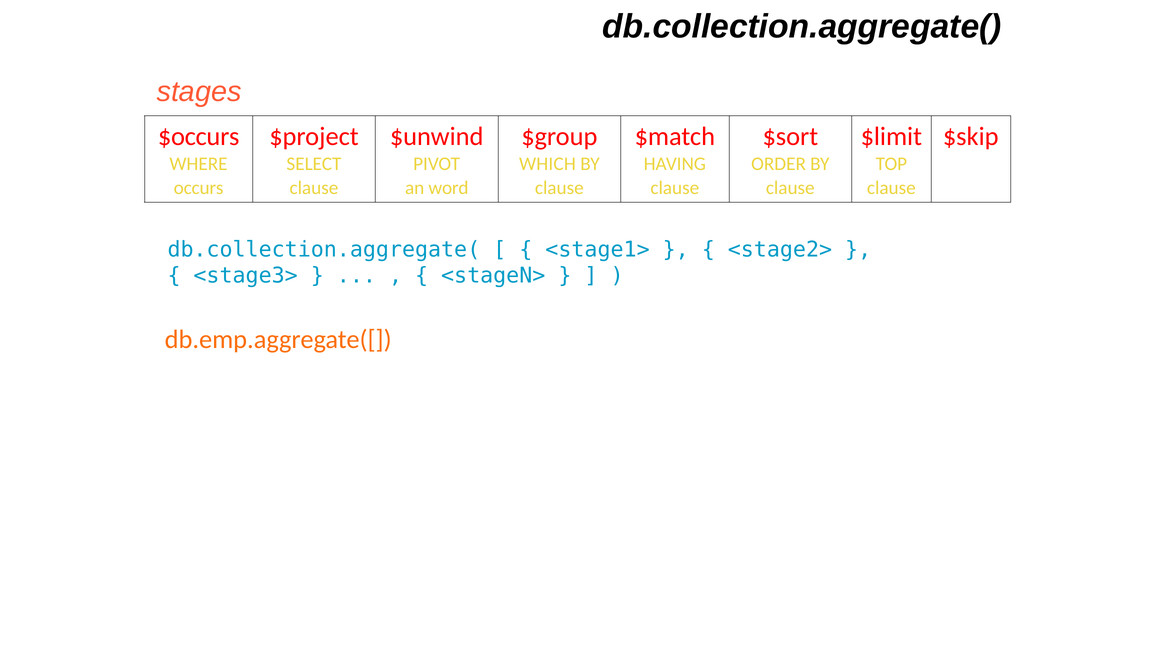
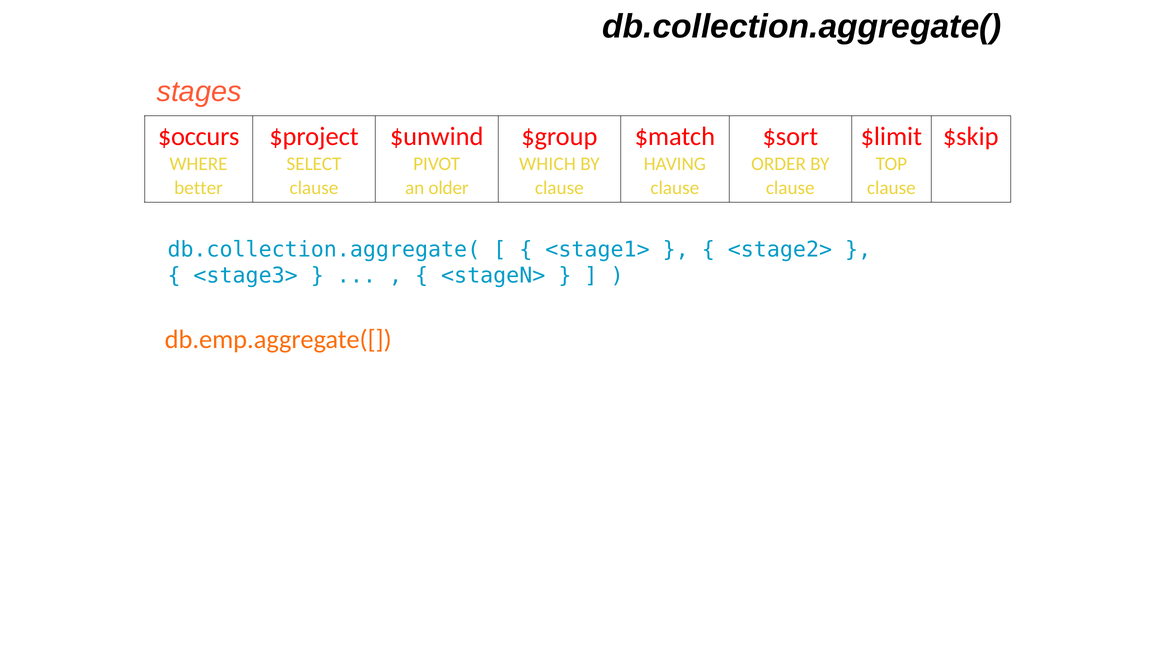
occurs: occurs -> better
word: word -> older
